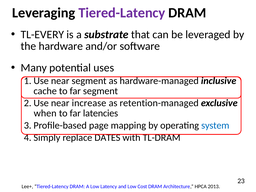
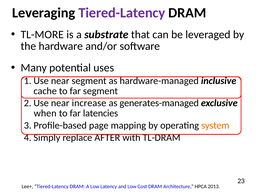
TL-EVERY: TL-EVERY -> TL-MORE
retention-managed: retention-managed -> generates-managed
system colour: blue -> orange
DATES: DATES -> AFTER
